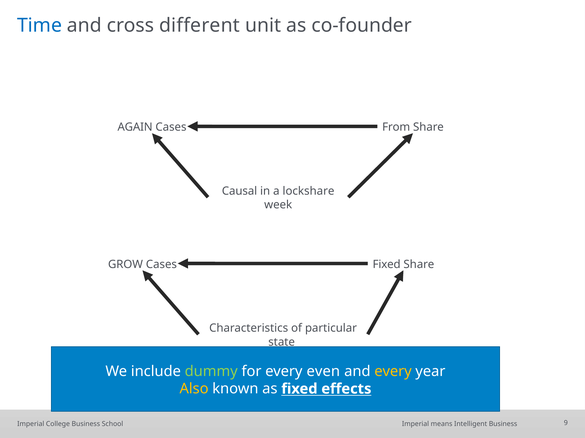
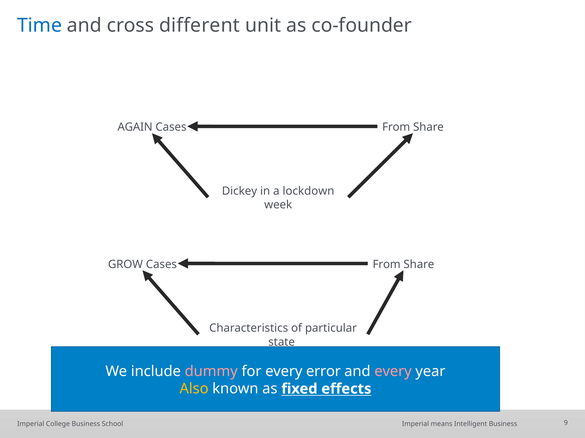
Causal: Causal -> Dickey
lockshare: lockshare -> lockdown
Fixed at (387, 265): Fixed -> From
dummy colour: light green -> pink
even: even -> error
every at (393, 372) colour: yellow -> pink
